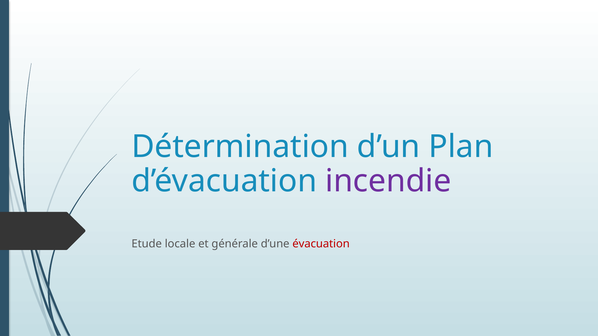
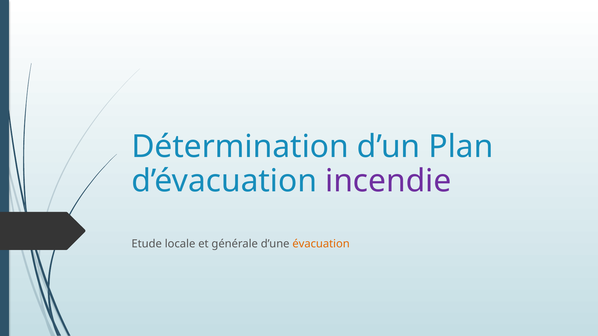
évacuation colour: red -> orange
